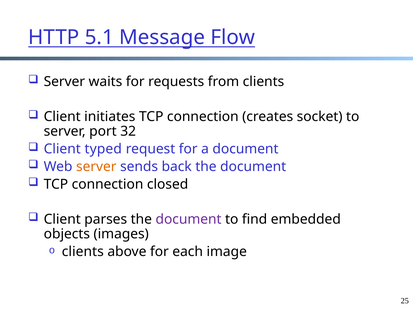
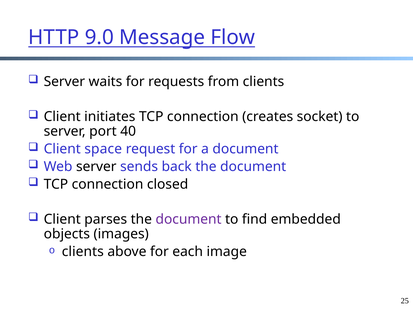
5.1: 5.1 -> 9.0
32: 32 -> 40
typed: typed -> space
server at (96, 167) colour: orange -> black
